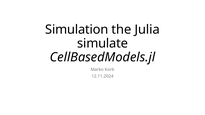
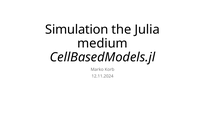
simulate: simulate -> medium
